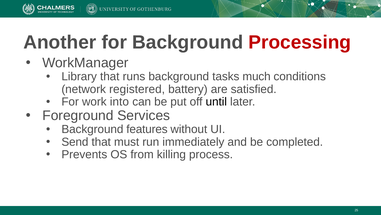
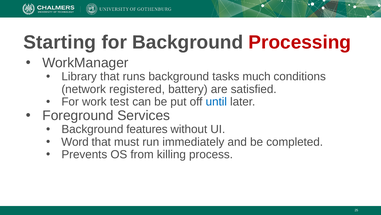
Another: Another -> Starting
into: into -> test
until colour: black -> blue
Send: Send -> Word
